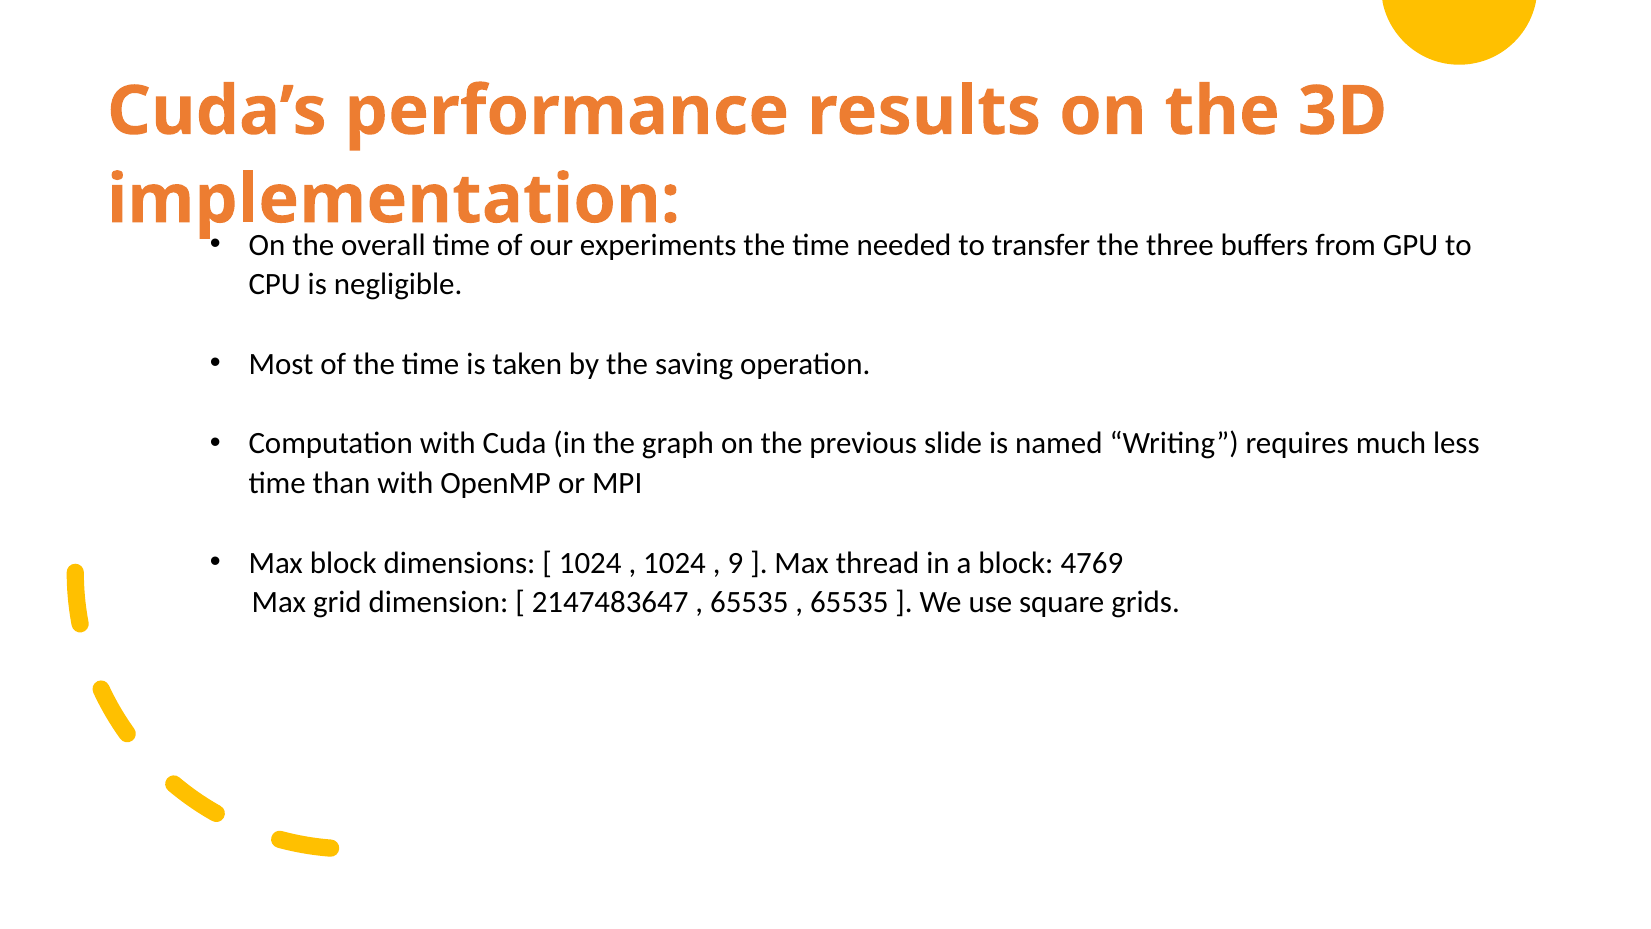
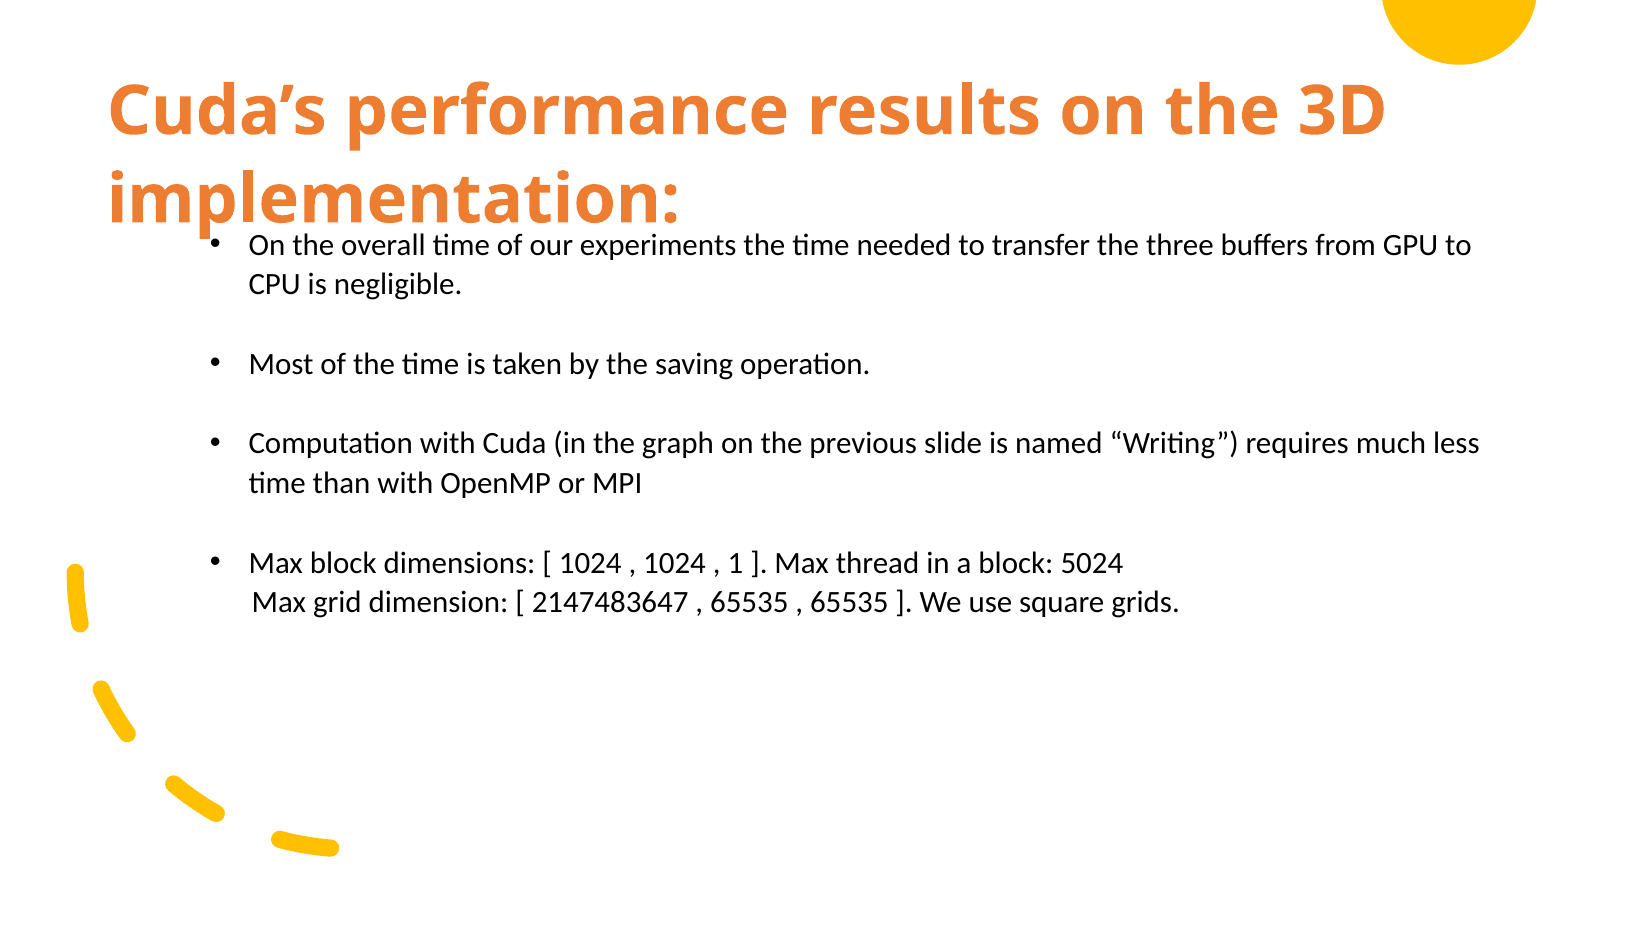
9: 9 -> 1
4769: 4769 -> 5024
